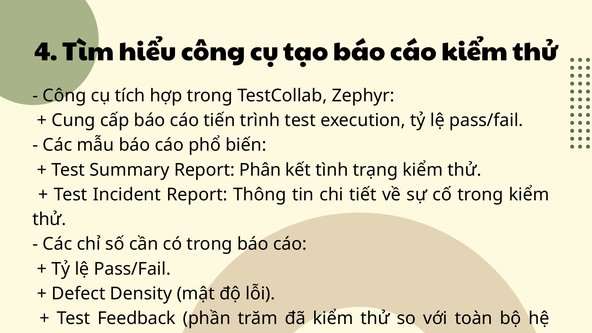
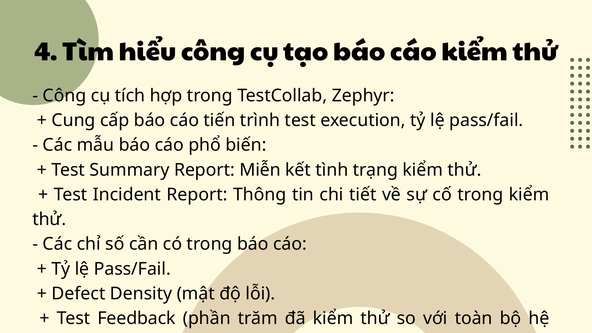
Phân: Phân -> Miễn
